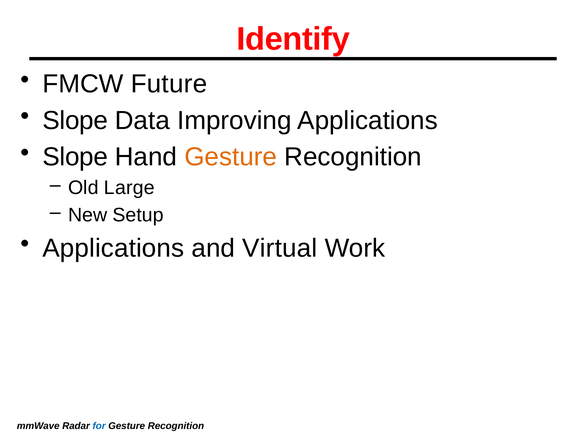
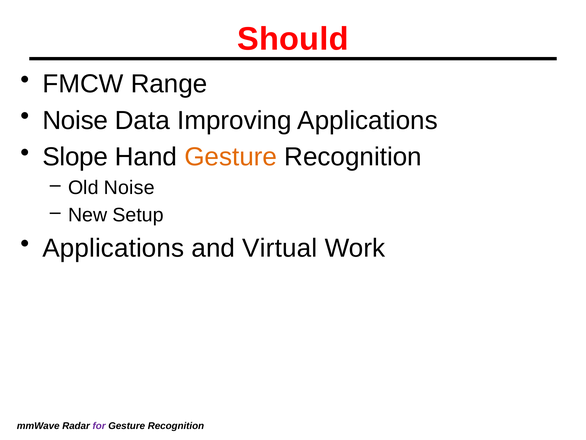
Identify: Identify -> Should
Future: Future -> Range
Slope at (75, 120): Slope -> Noise
Old Large: Large -> Noise
for colour: blue -> purple
